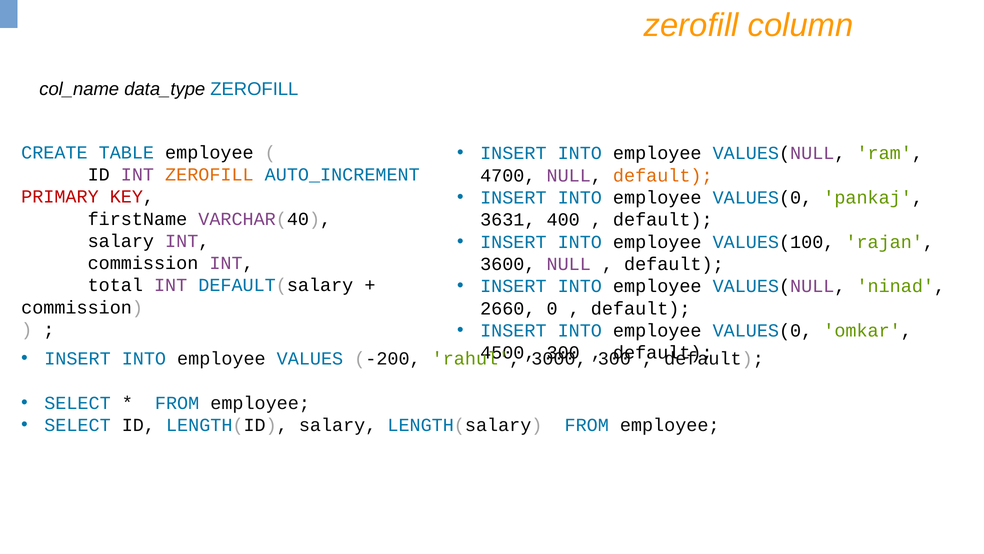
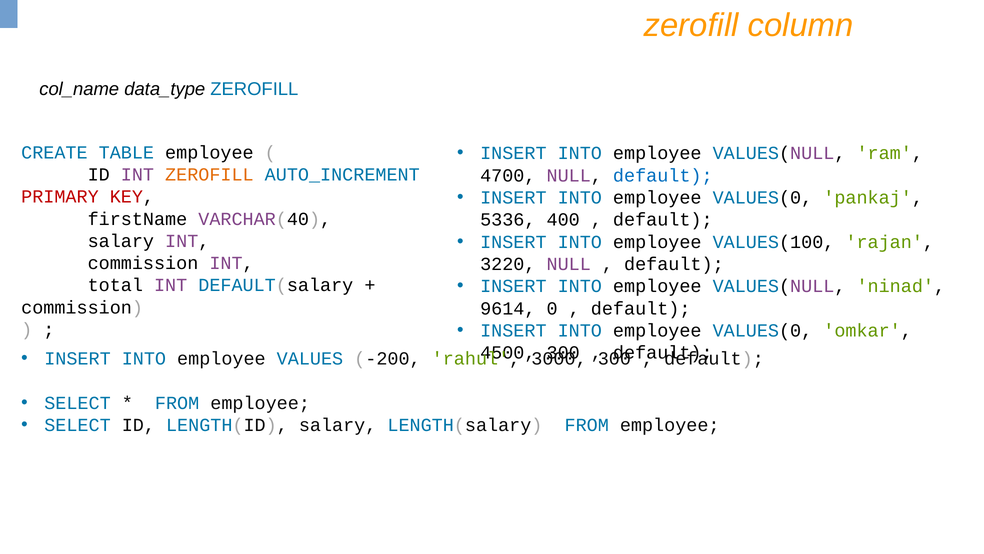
default at (663, 175) colour: orange -> blue
3631: 3631 -> 5336
3600: 3600 -> 3220
2660: 2660 -> 9614
